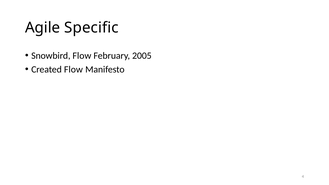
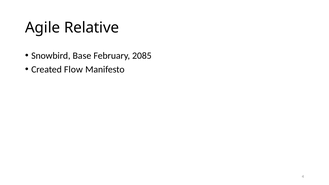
Specific: Specific -> Relative
Snowbird Flow: Flow -> Base
2005: 2005 -> 2085
